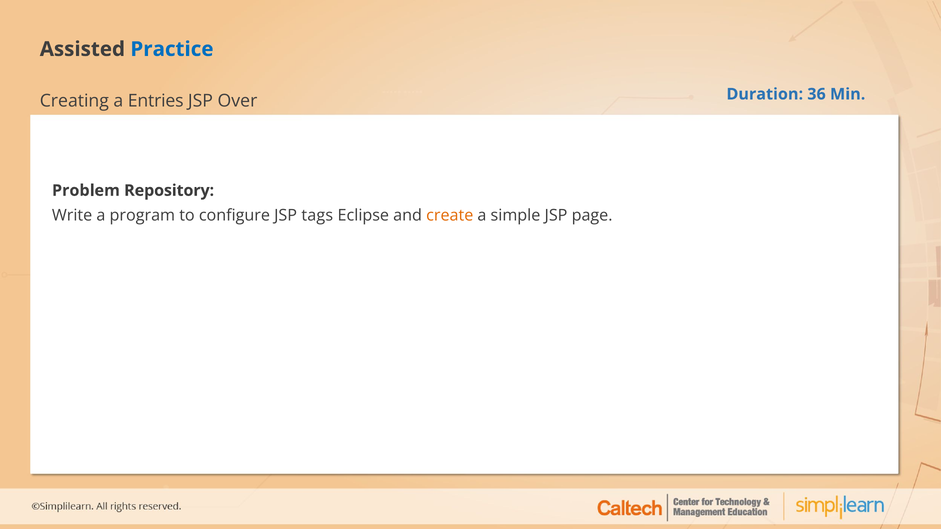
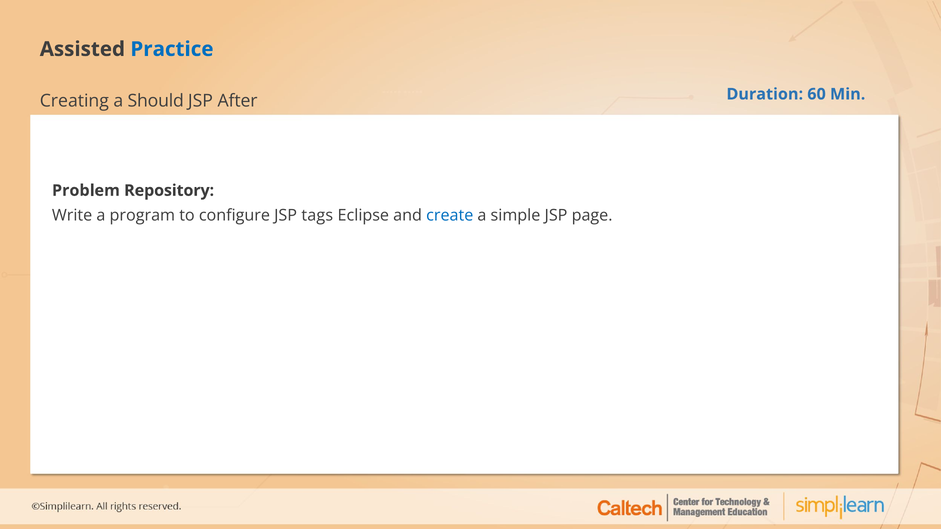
36: 36 -> 60
Entries: Entries -> Should
Over: Over -> After
create colour: orange -> blue
